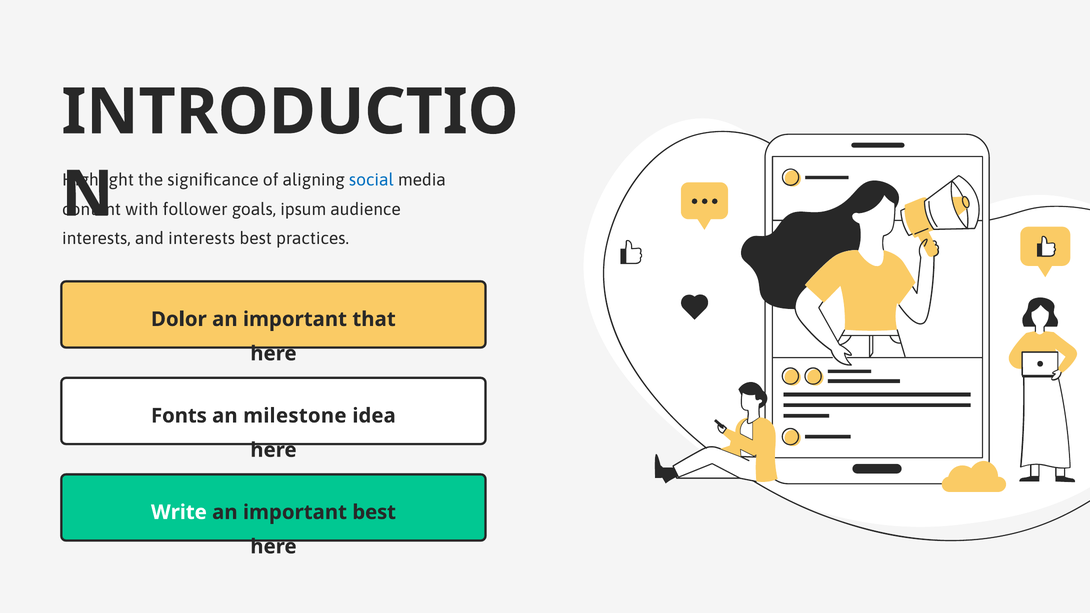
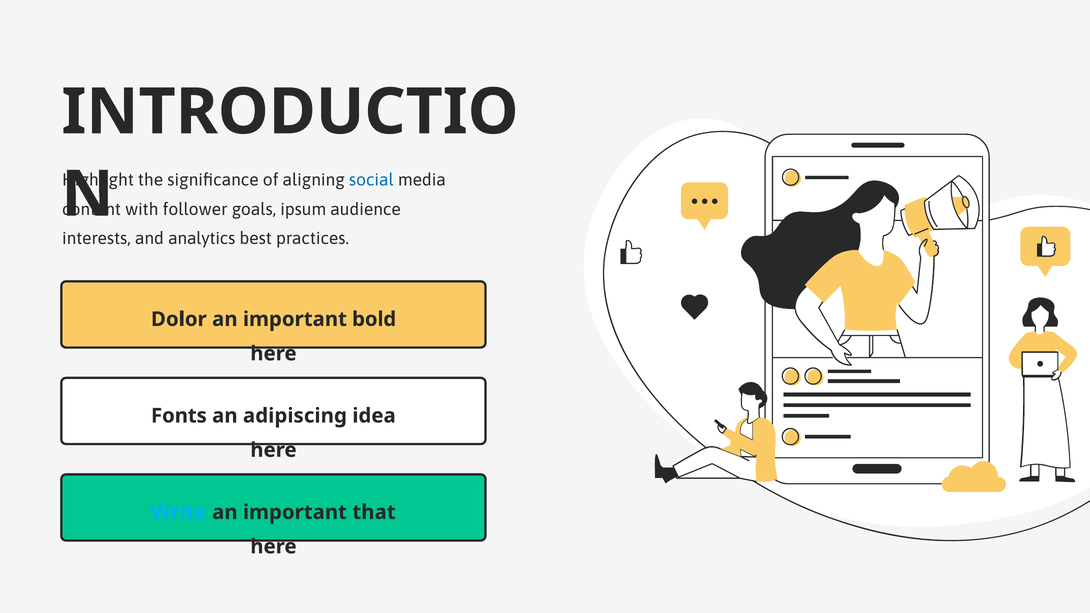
and interests: interests -> analytics
that: that -> bold
milestone: milestone -> adipiscing
Write colour: white -> light blue
important best: best -> that
